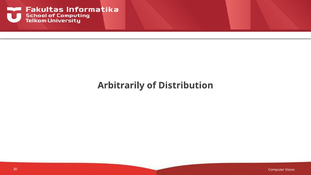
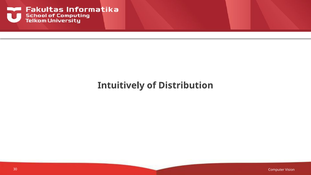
Arbitrarily: Arbitrarily -> Intuitively
